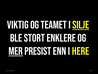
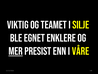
SILJE underline: present -> none
STORT: STORT -> EGNET
HERE: HERE -> VÅRE
